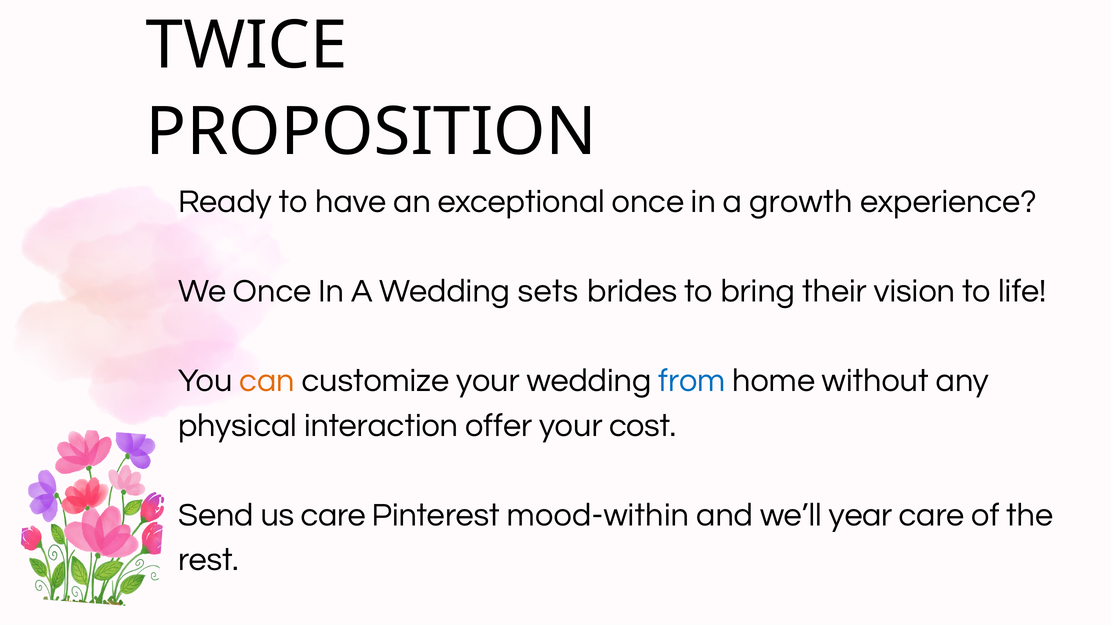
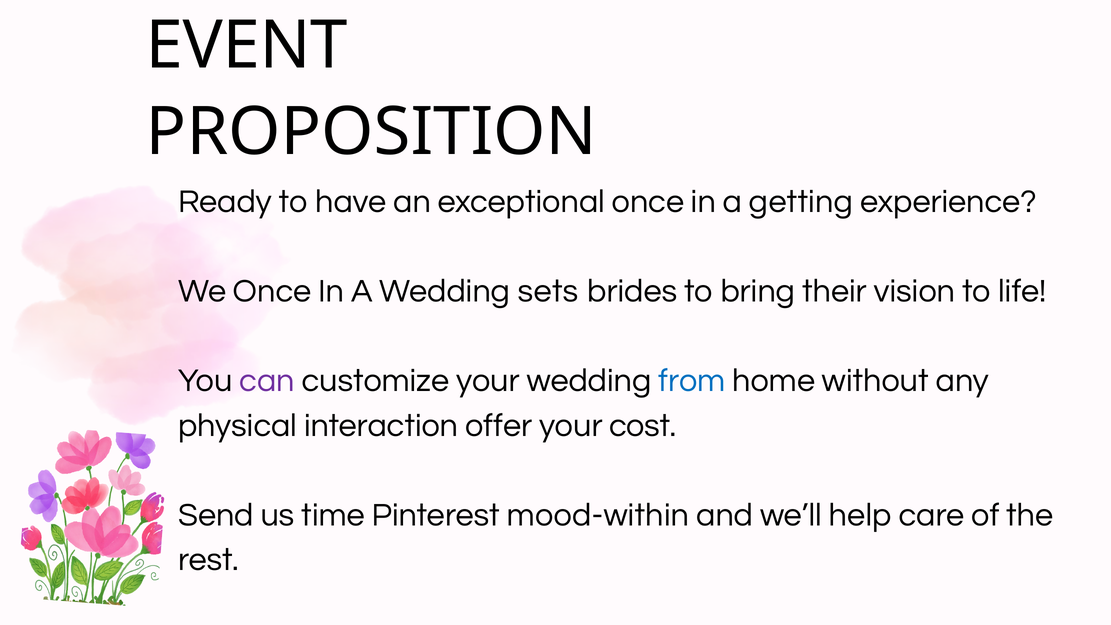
TWICE: TWICE -> EVENT
growth: growth -> getting
can colour: orange -> purple
us care: care -> time
year: year -> help
